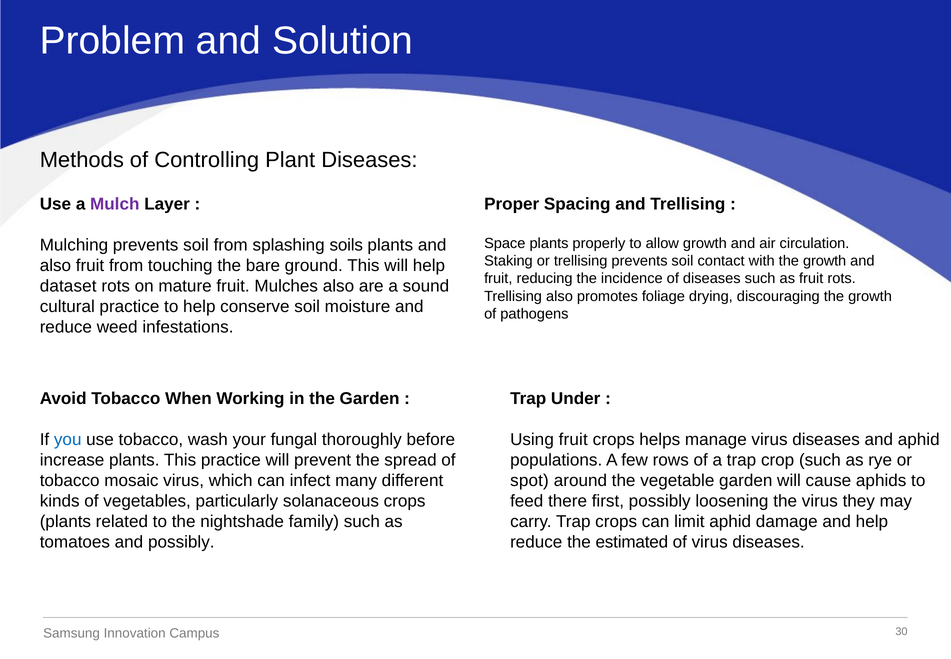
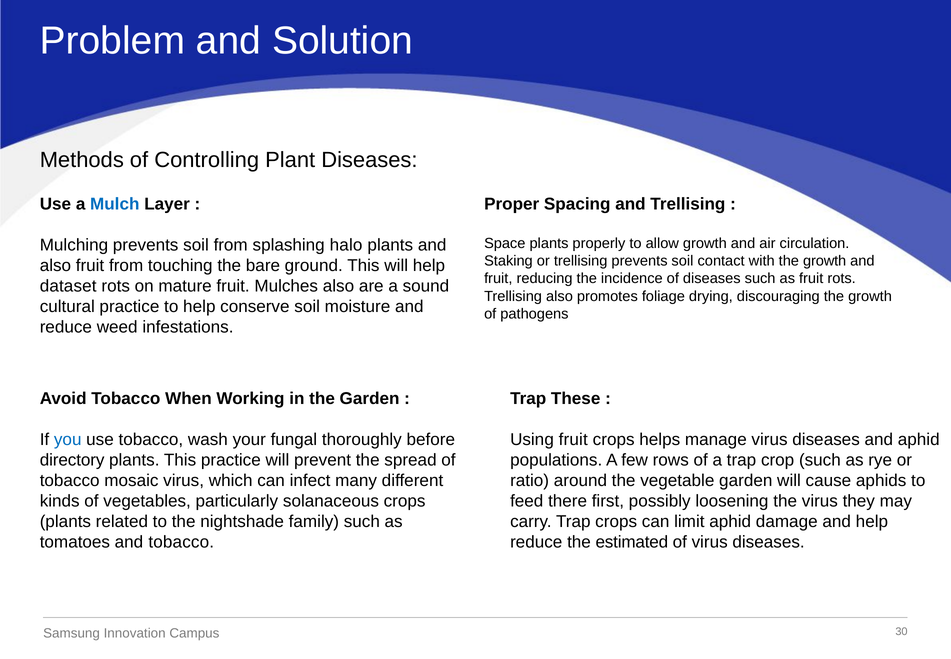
Mulch colour: purple -> blue
soils: soils -> halo
Under: Under -> These
increase: increase -> directory
spot: spot -> ratio
and possibly: possibly -> tobacco
